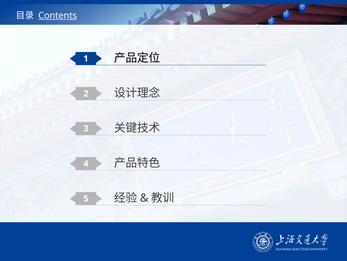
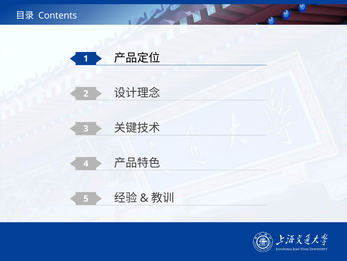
Contents underline: present -> none
